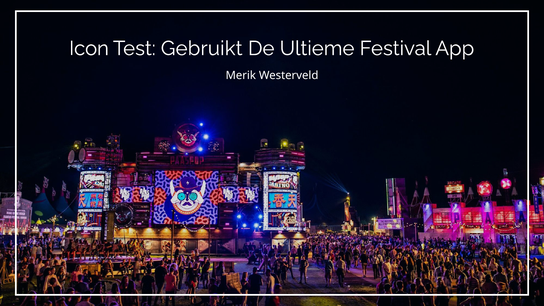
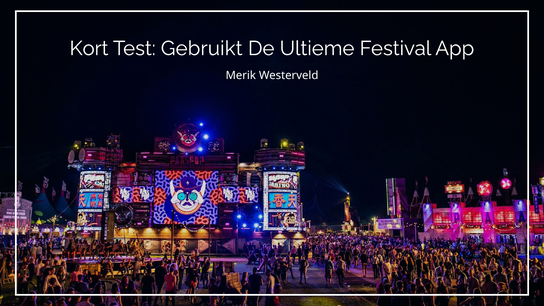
Icon: Icon -> Kort
